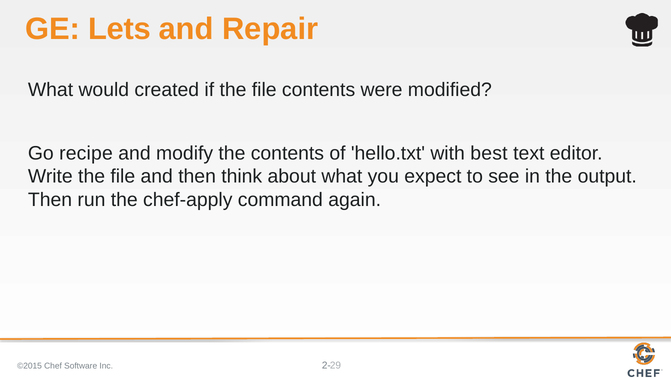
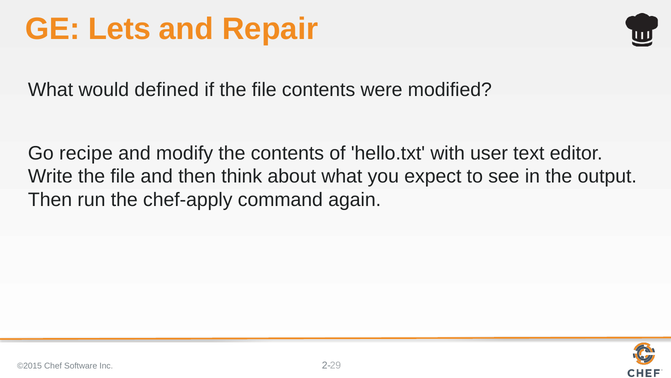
created: created -> defined
best: best -> user
